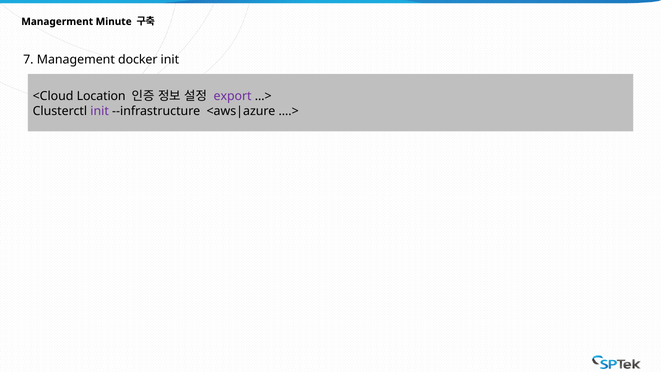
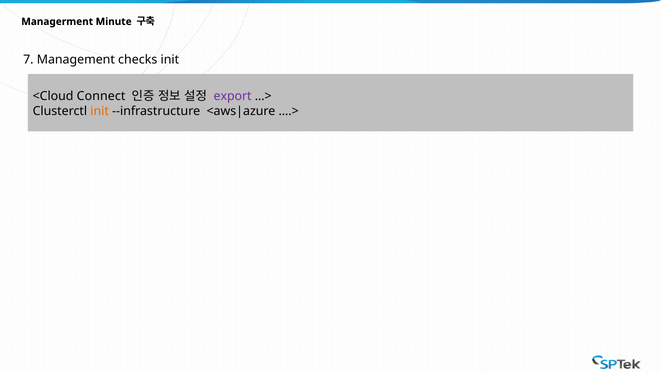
docker: docker -> checks
Location: Location -> Connect
init at (100, 111) colour: purple -> orange
